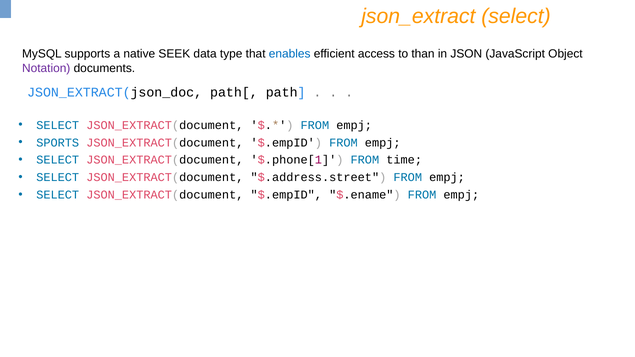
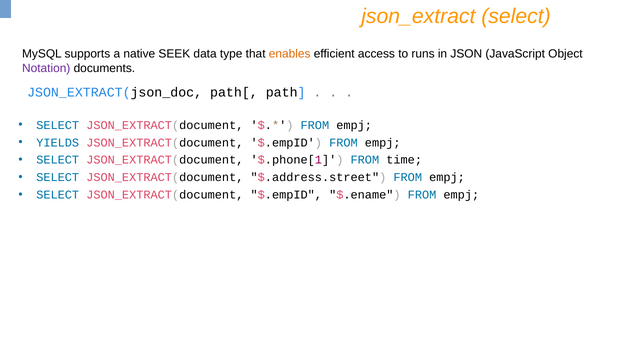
enables colour: blue -> orange
than: than -> runs
SPORTS: SPORTS -> YIELDS
